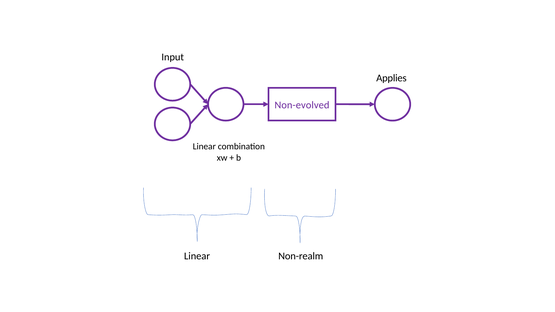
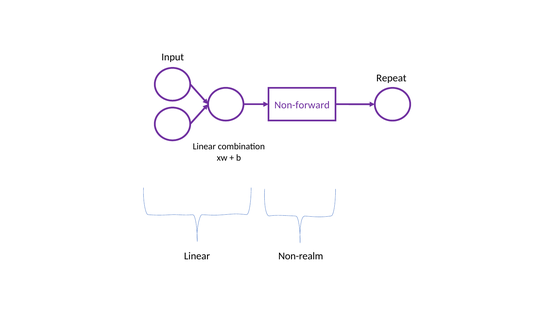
Applies: Applies -> Repeat
Non-evolved: Non-evolved -> Non-forward
